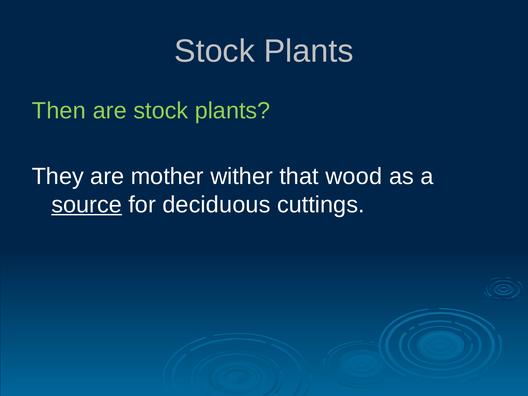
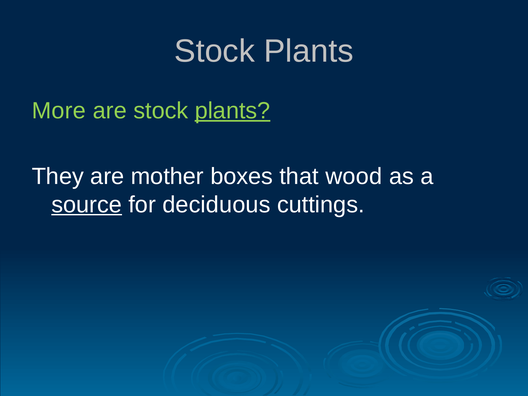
Then: Then -> More
plants at (233, 111) underline: none -> present
wither: wither -> boxes
